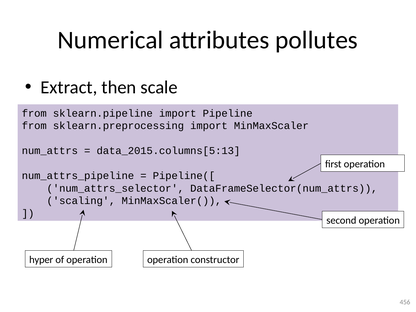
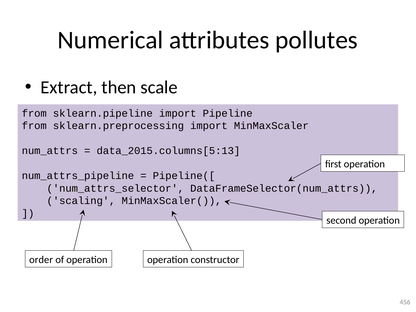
hyper: hyper -> order
